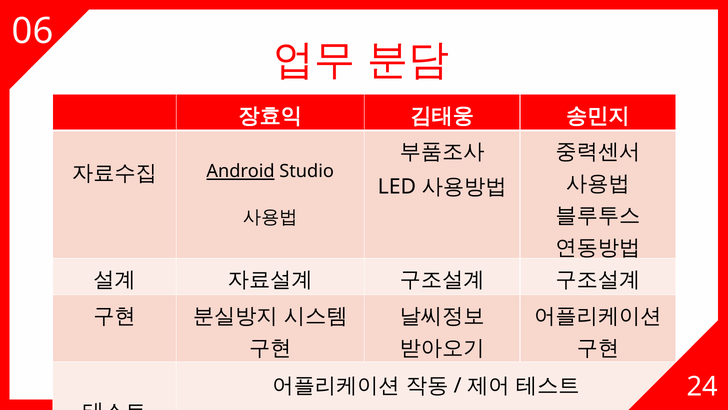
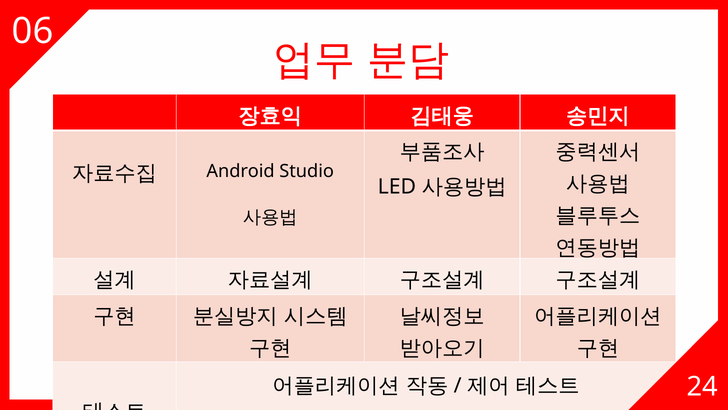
Android underline: present -> none
